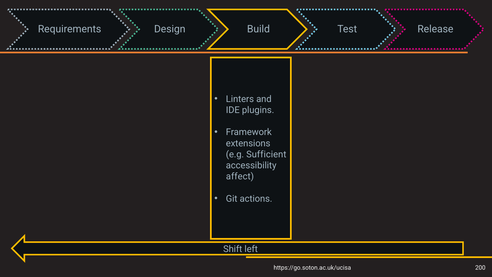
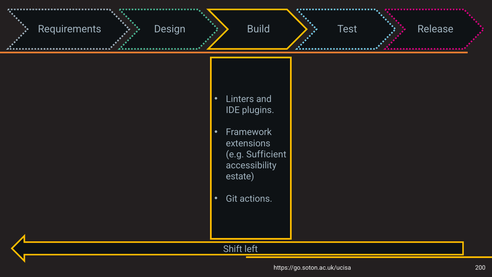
affect: affect -> estate
